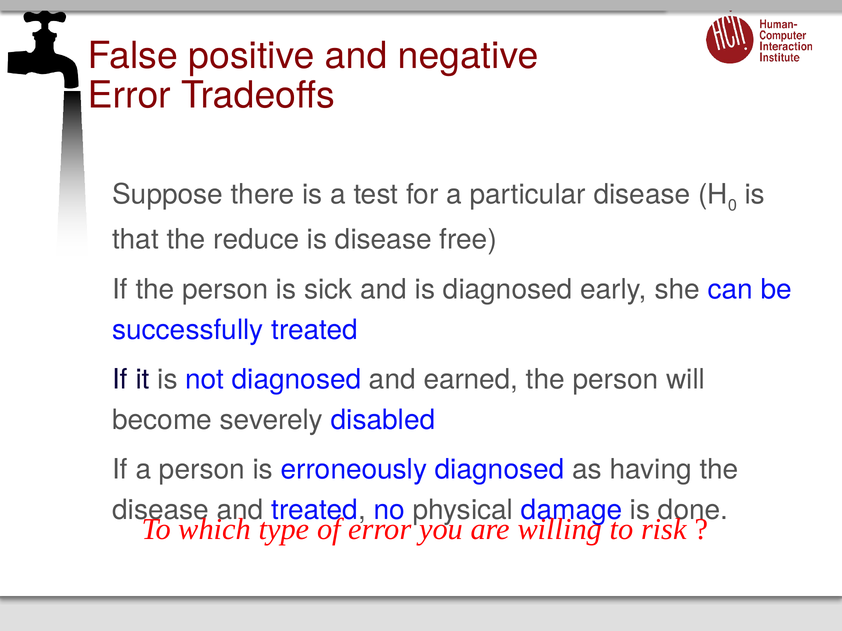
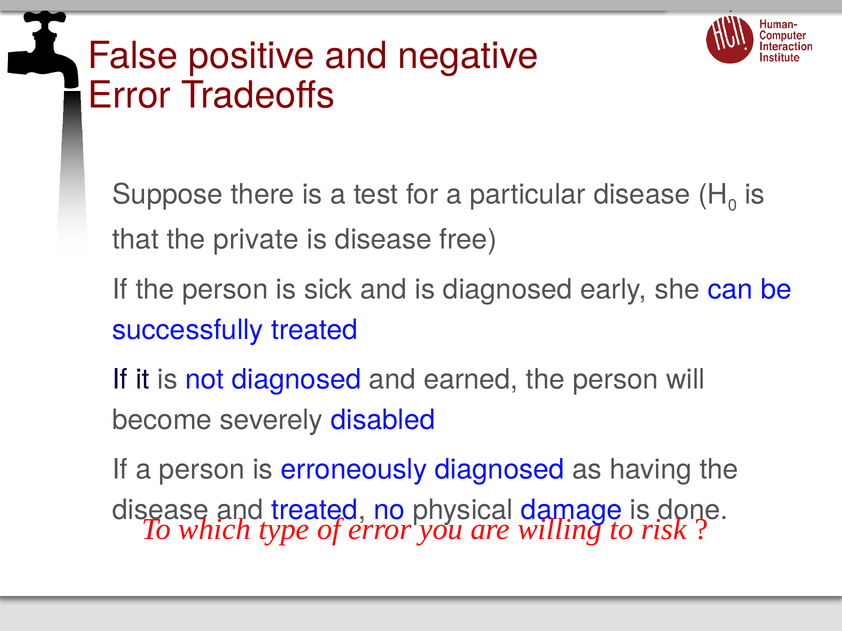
reduce: reduce -> private
